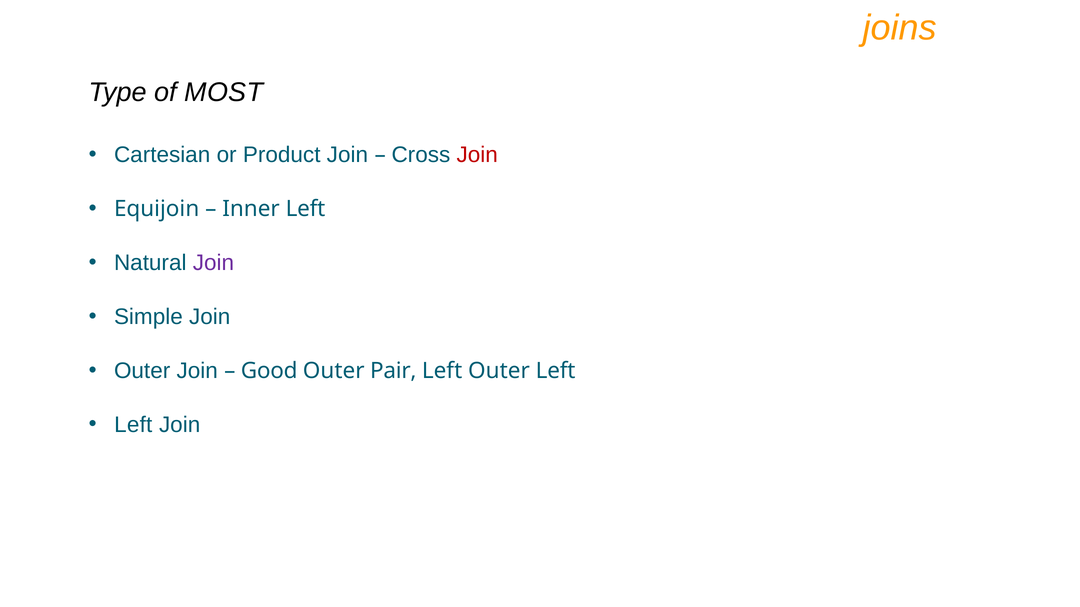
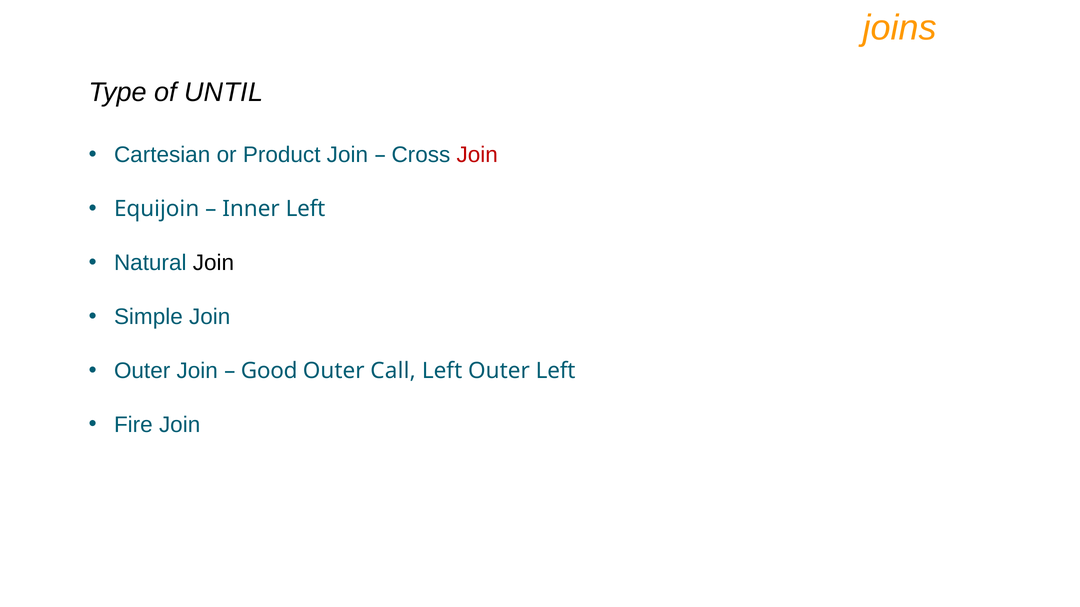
MOST: MOST -> UNTIL
Join at (213, 263) colour: purple -> black
Pair: Pair -> Call
Left at (133, 425): Left -> Fire
